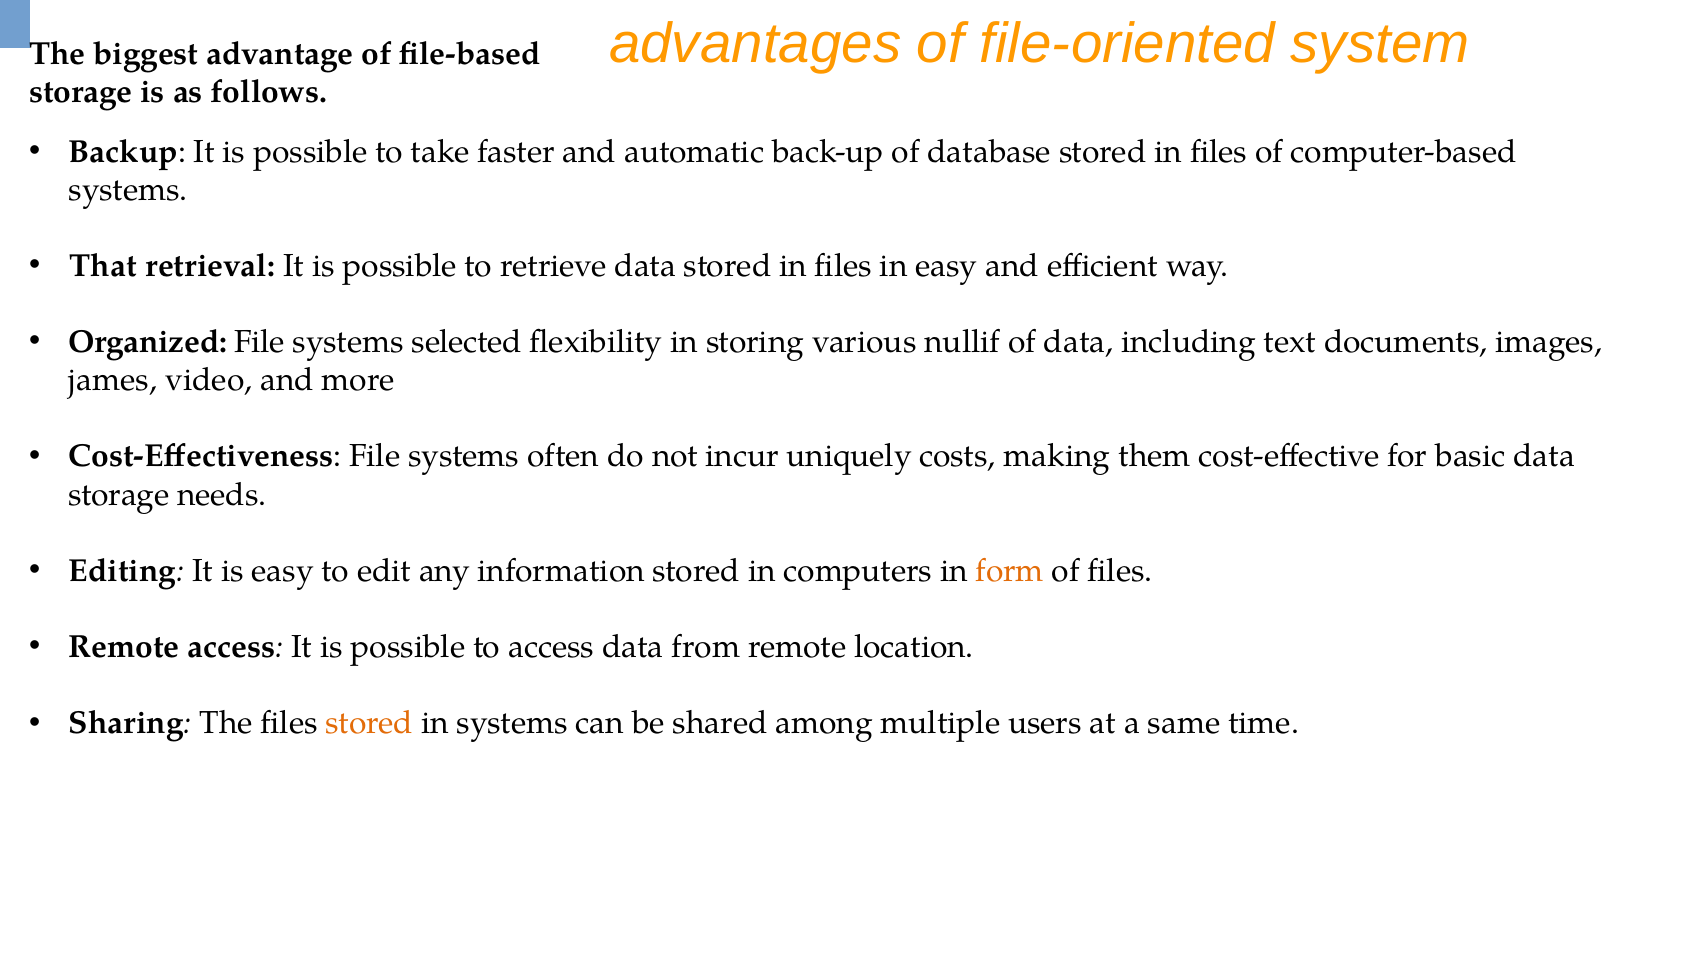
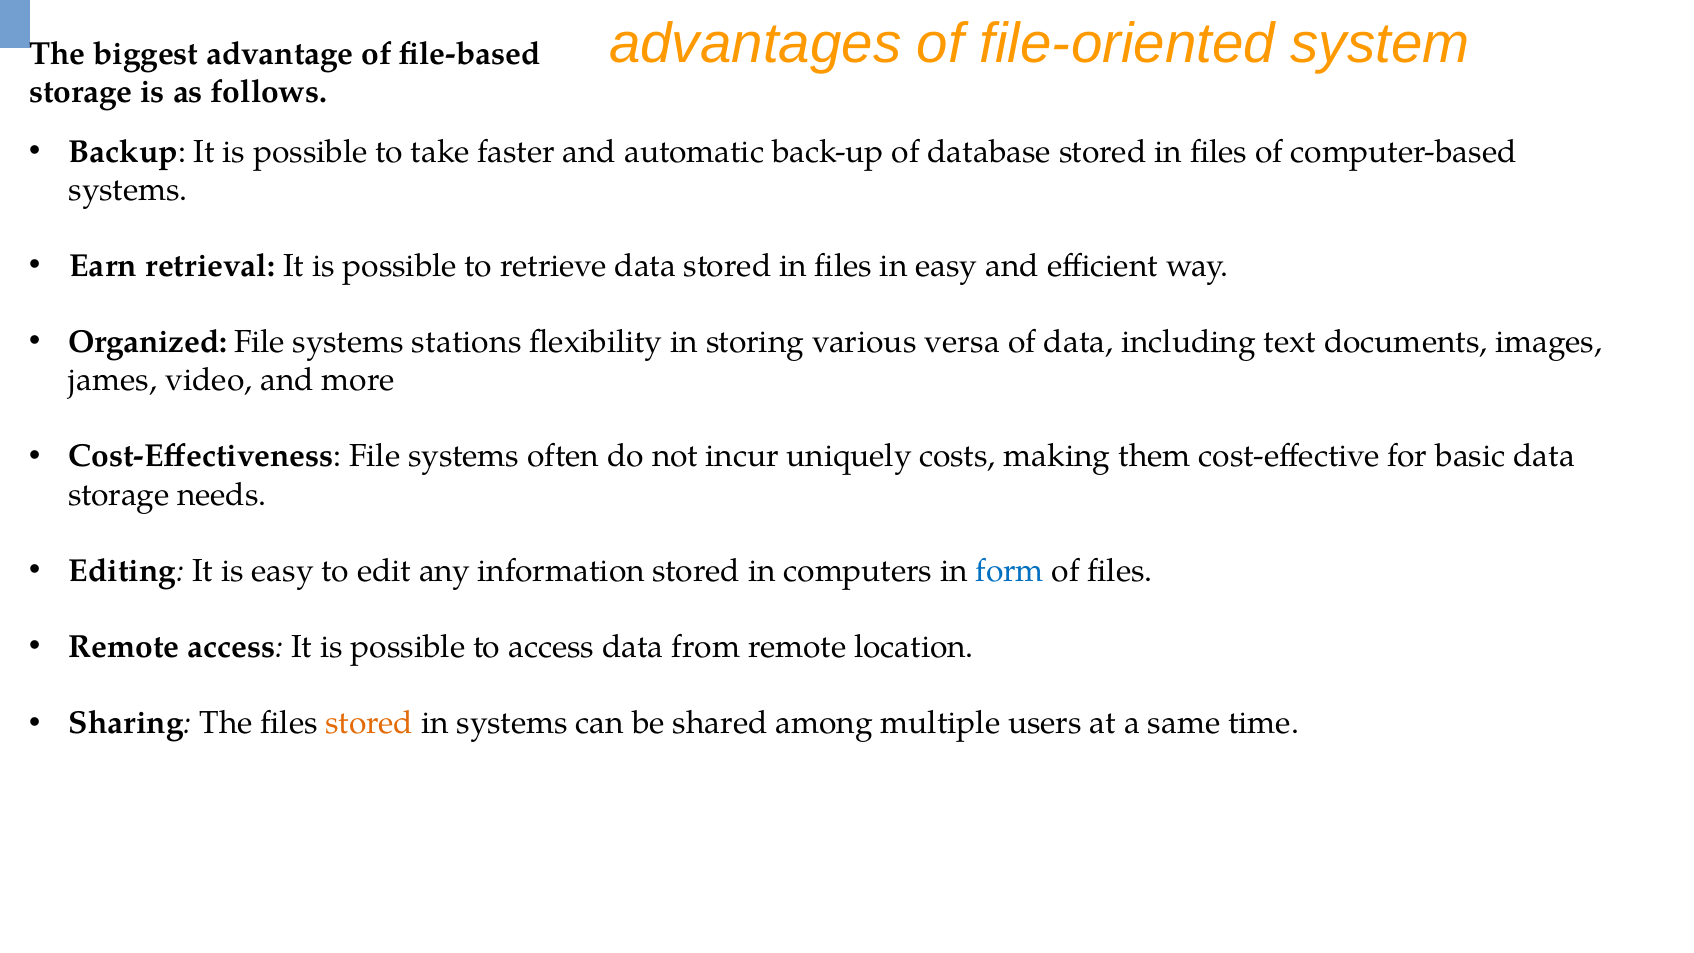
That: That -> Earn
selected: selected -> stations
nullif: nullif -> versa
form colour: orange -> blue
